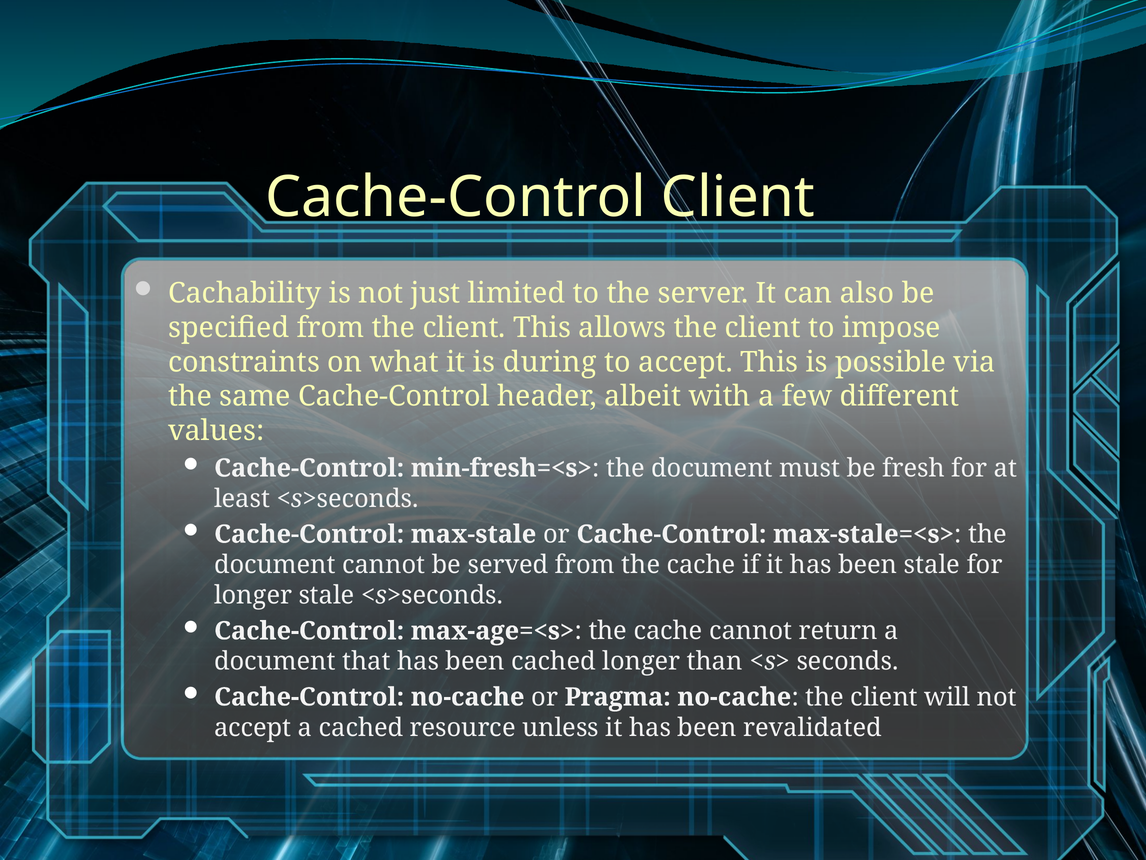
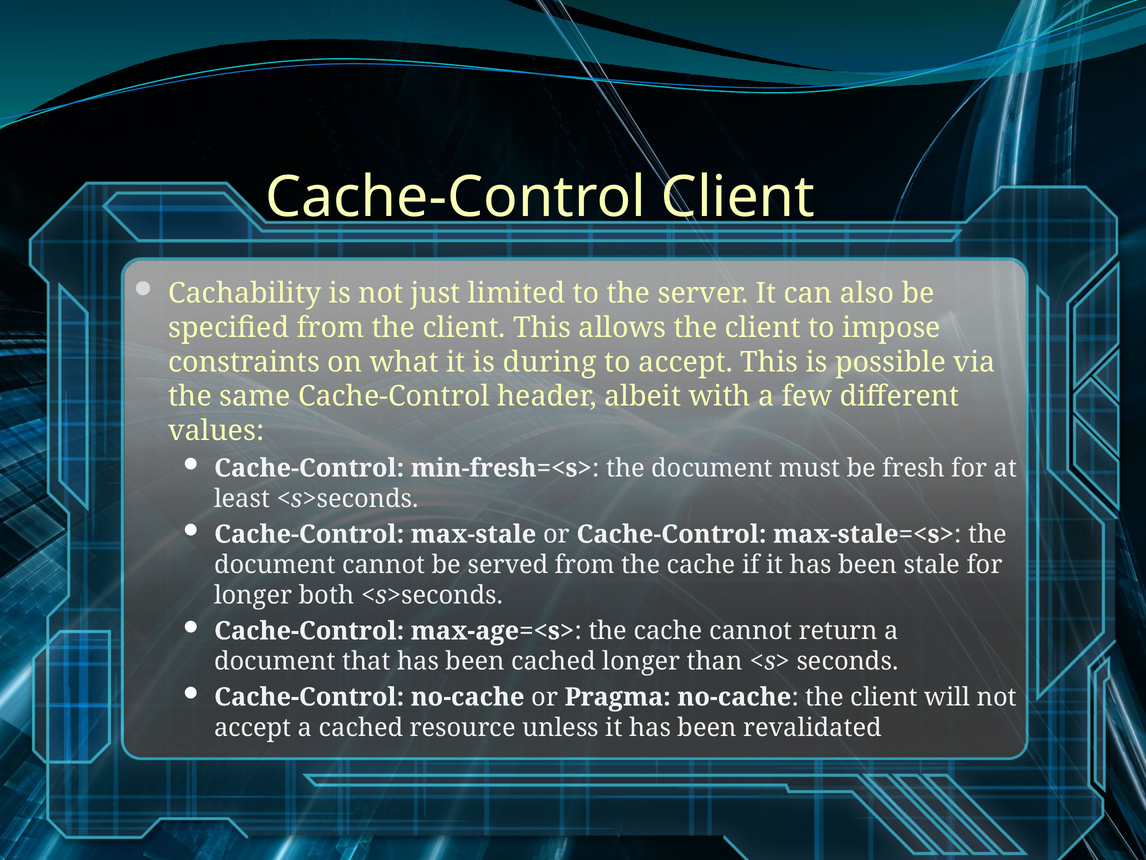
longer stale: stale -> both
